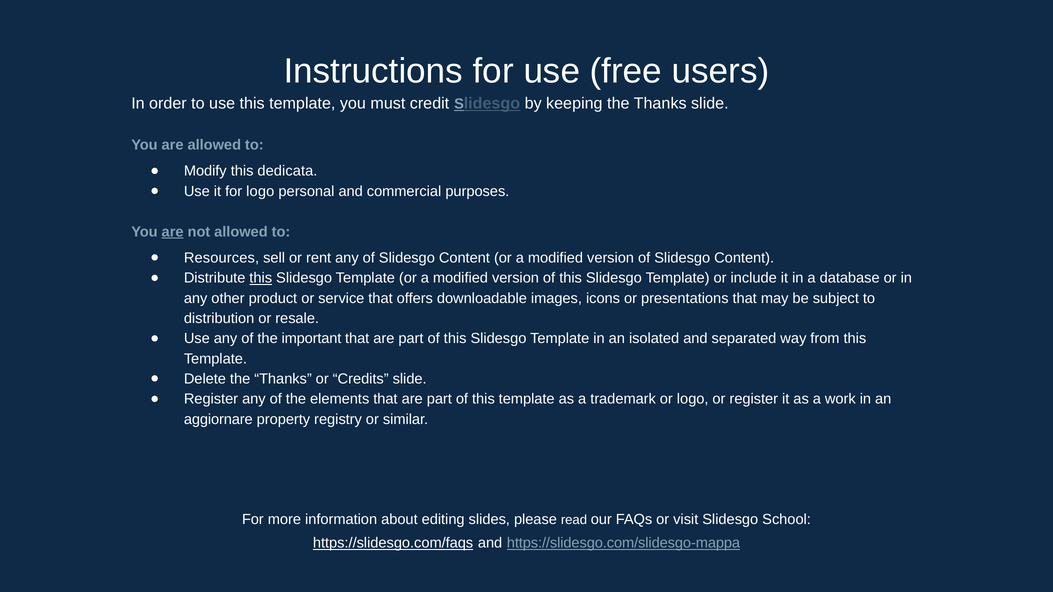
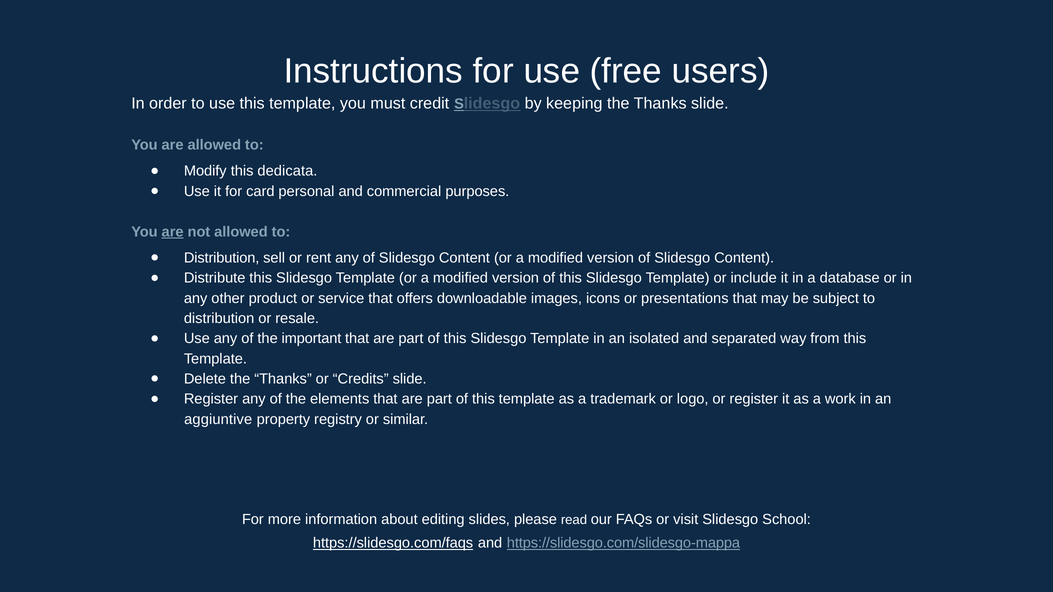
for logo: logo -> card
Resources at (221, 258): Resources -> Distribution
this at (261, 278) underline: present -> none
aggiornare: aggiornare -> aggiuntive
